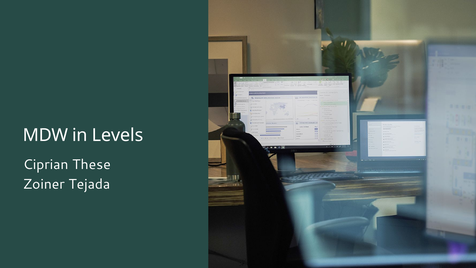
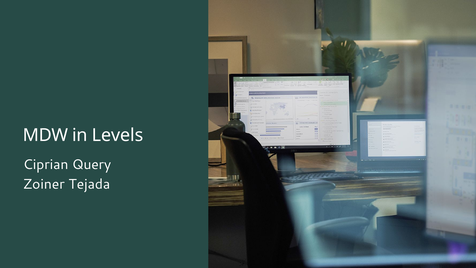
These: These -> Query
